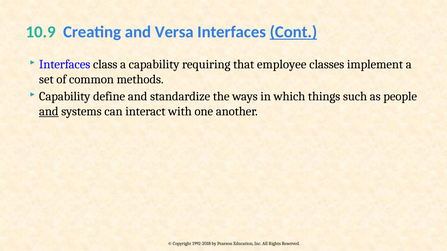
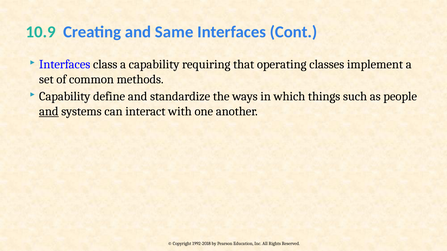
Versa: Versa -> Same
Cont underline: present -> none
employee: employee -> operating
